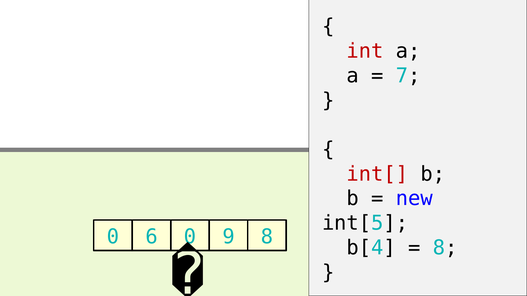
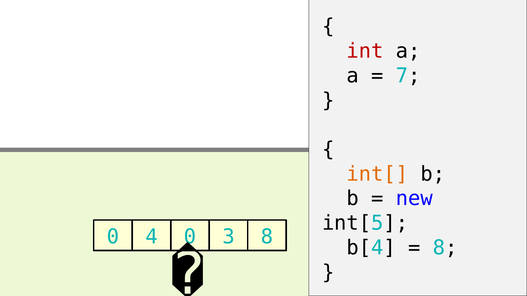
int[ colour: red -> orange
6: 6 -> 4
9: 9 -> 3
